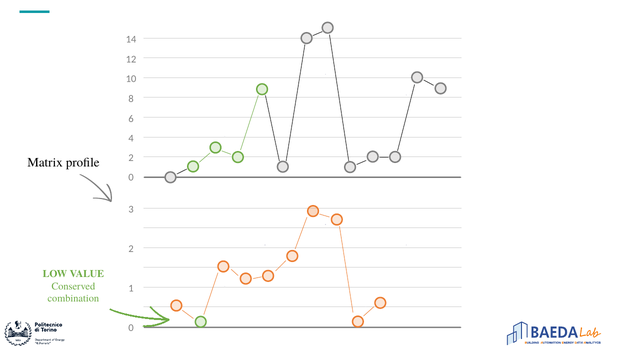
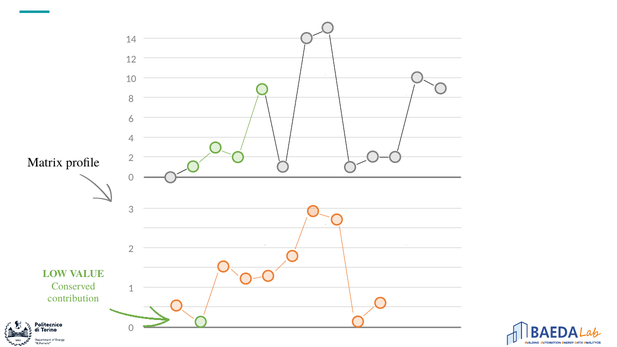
combination: combination -> contribution
